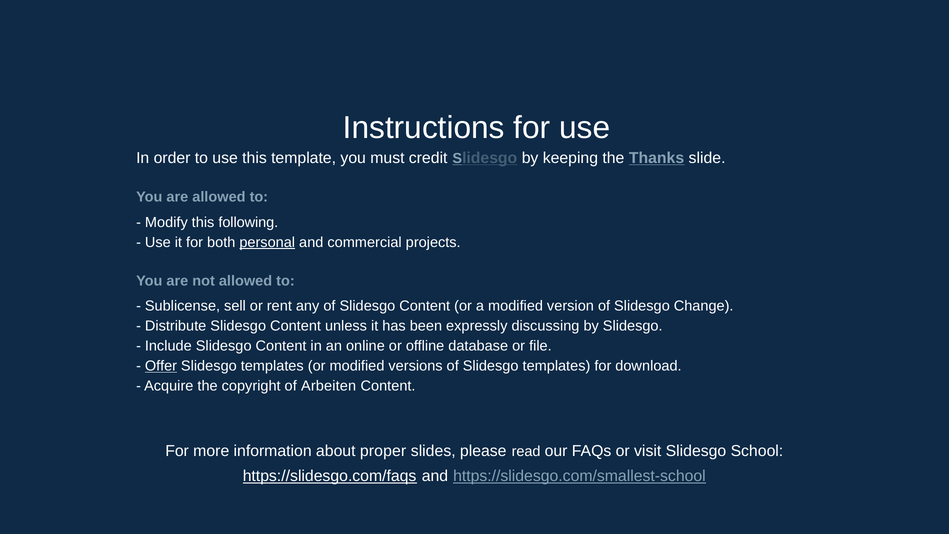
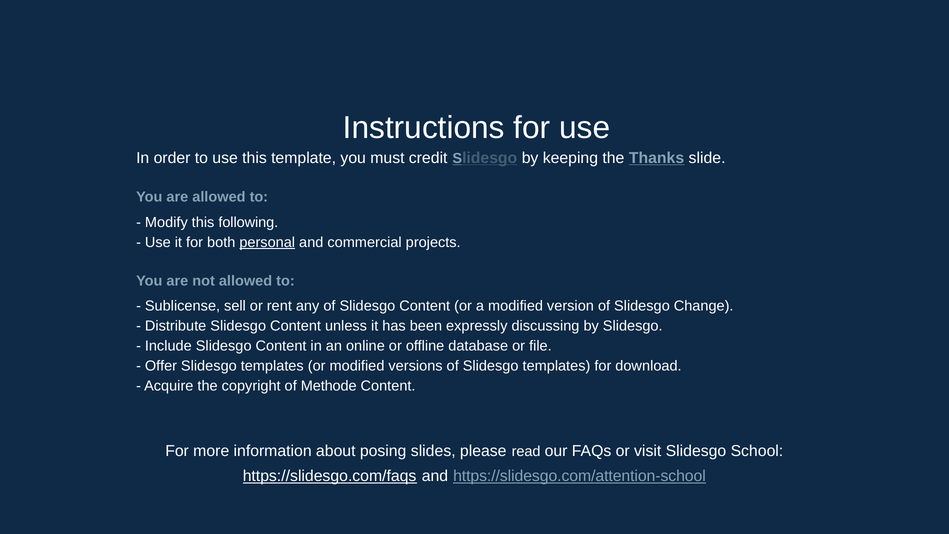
Offer underline: present -> none
Arbeiten: Arbeiten -> Methode
proper: proper -> posing
https://slidesgo.com/smallest-school: https://slidesgo.com/smallest-school -> https://slidesgo.com/attention-school
